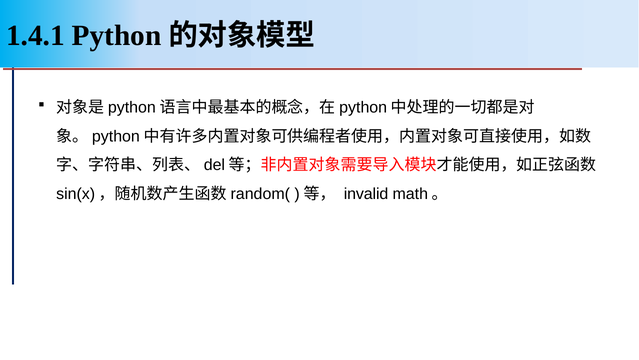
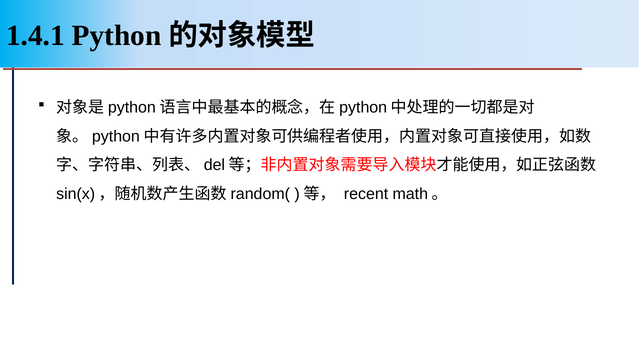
invalid: invalid -> recent
